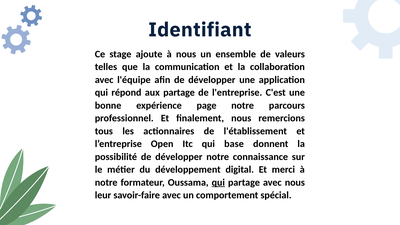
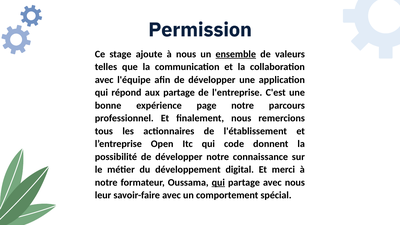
Identifiant: Identifiant -> Permission
ensemble underline: none -> present
base: base -> code
